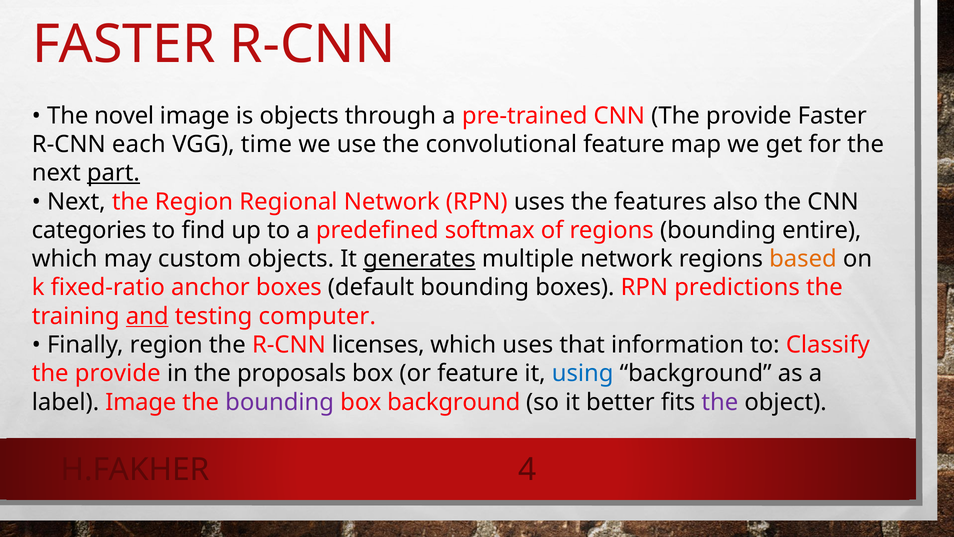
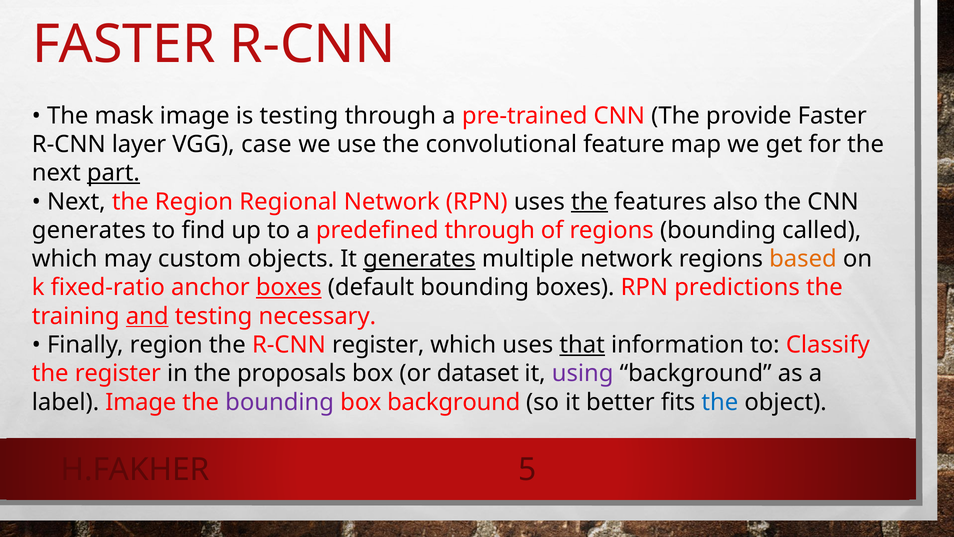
novel: novel -> mask
is objects: objects -> testing
each: each -> layer
time: time -> case
the at (589, 202) underline: none -> present
categories at (89, 230): categories -> generates
predefined softmax: softmax -> through
entire: entire -> called
boxes at (289, 287) underline: none -> present
computer: computer -> necessary
R-CNN licenses: licenses -> register
that underline: none -> present
provide at (118, 373): provide -> register
or feature: feature -> dataset
using colour: blue -> purple
the at (720, 402) colour: purple -> blue
4: 4 -> 5
